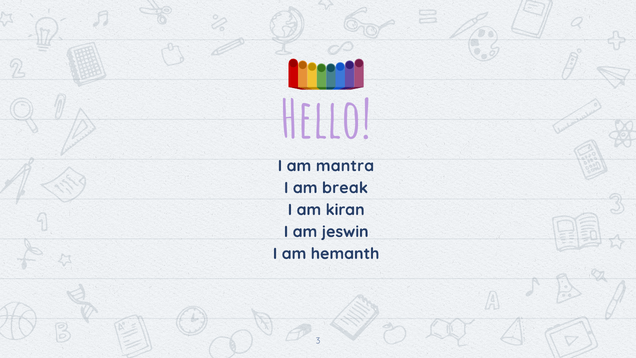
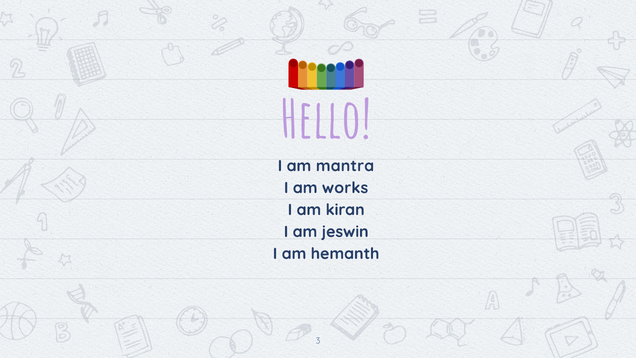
break: break -> works
